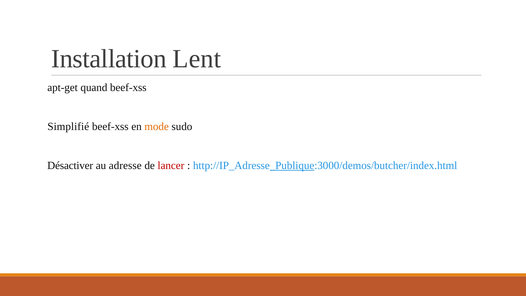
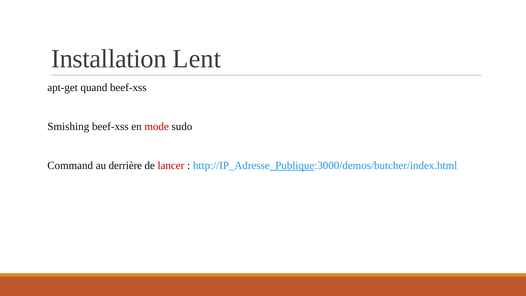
Simplifié: Simplifié -> Smishing
mode colour: orange -> red
Désactiver: Désactiver -> Command
adresse: adresse -> derrière
